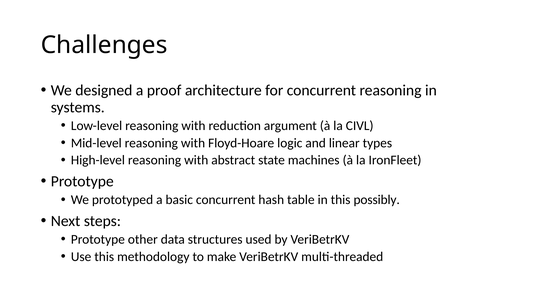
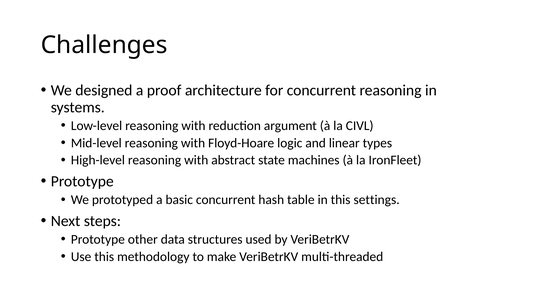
possibly: possibly -> settings
